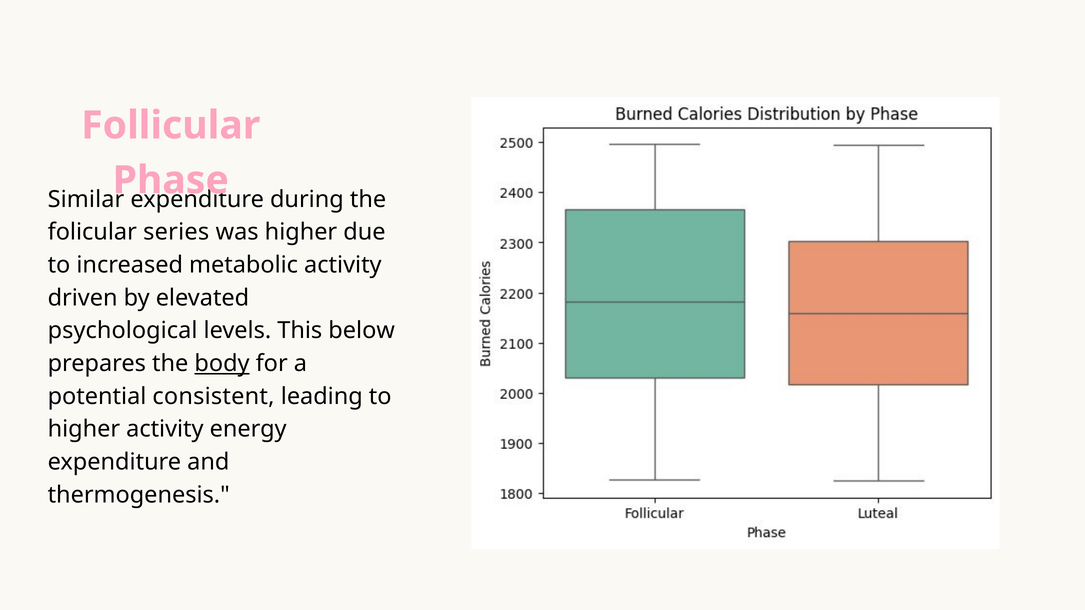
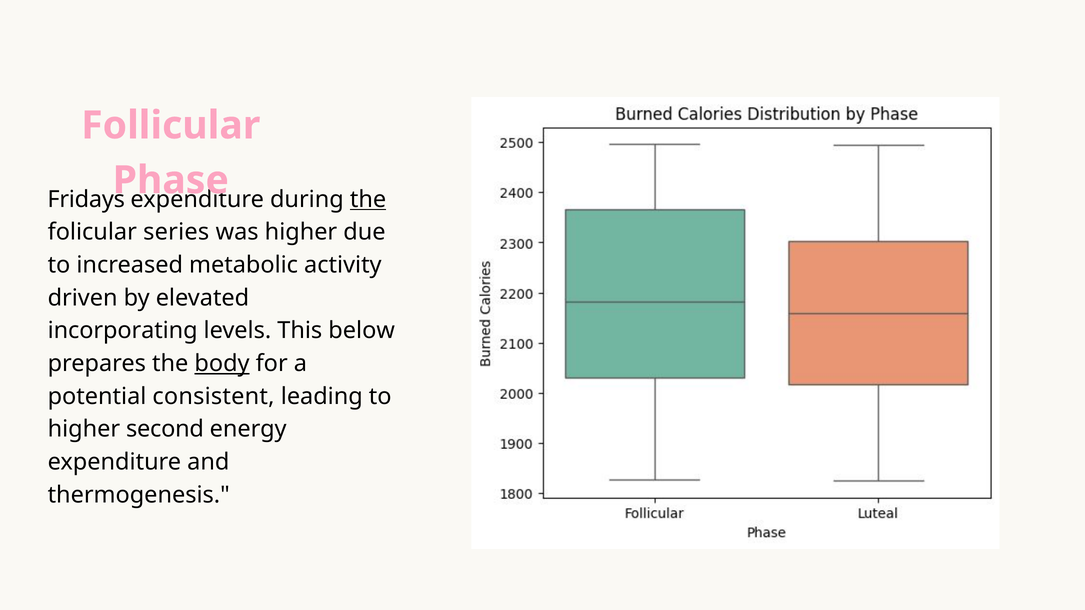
Similar: Similar -> Fridays
the at (368, 199) underline: none -> present
psychological: psychological -> incorporating
higher activity: activity -> second
